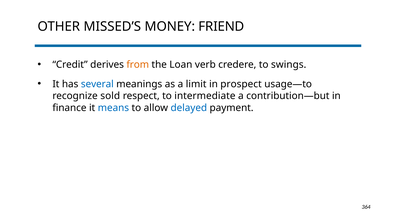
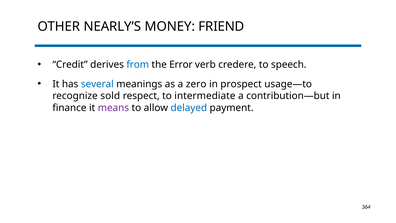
MISSED’S: MISSED’S -> NEARLY’S
from colour: orange -> blue
Loan: Loan -> Error
swings: swings -> speech
limit: limit -> zero
means colour: blue -> purple
